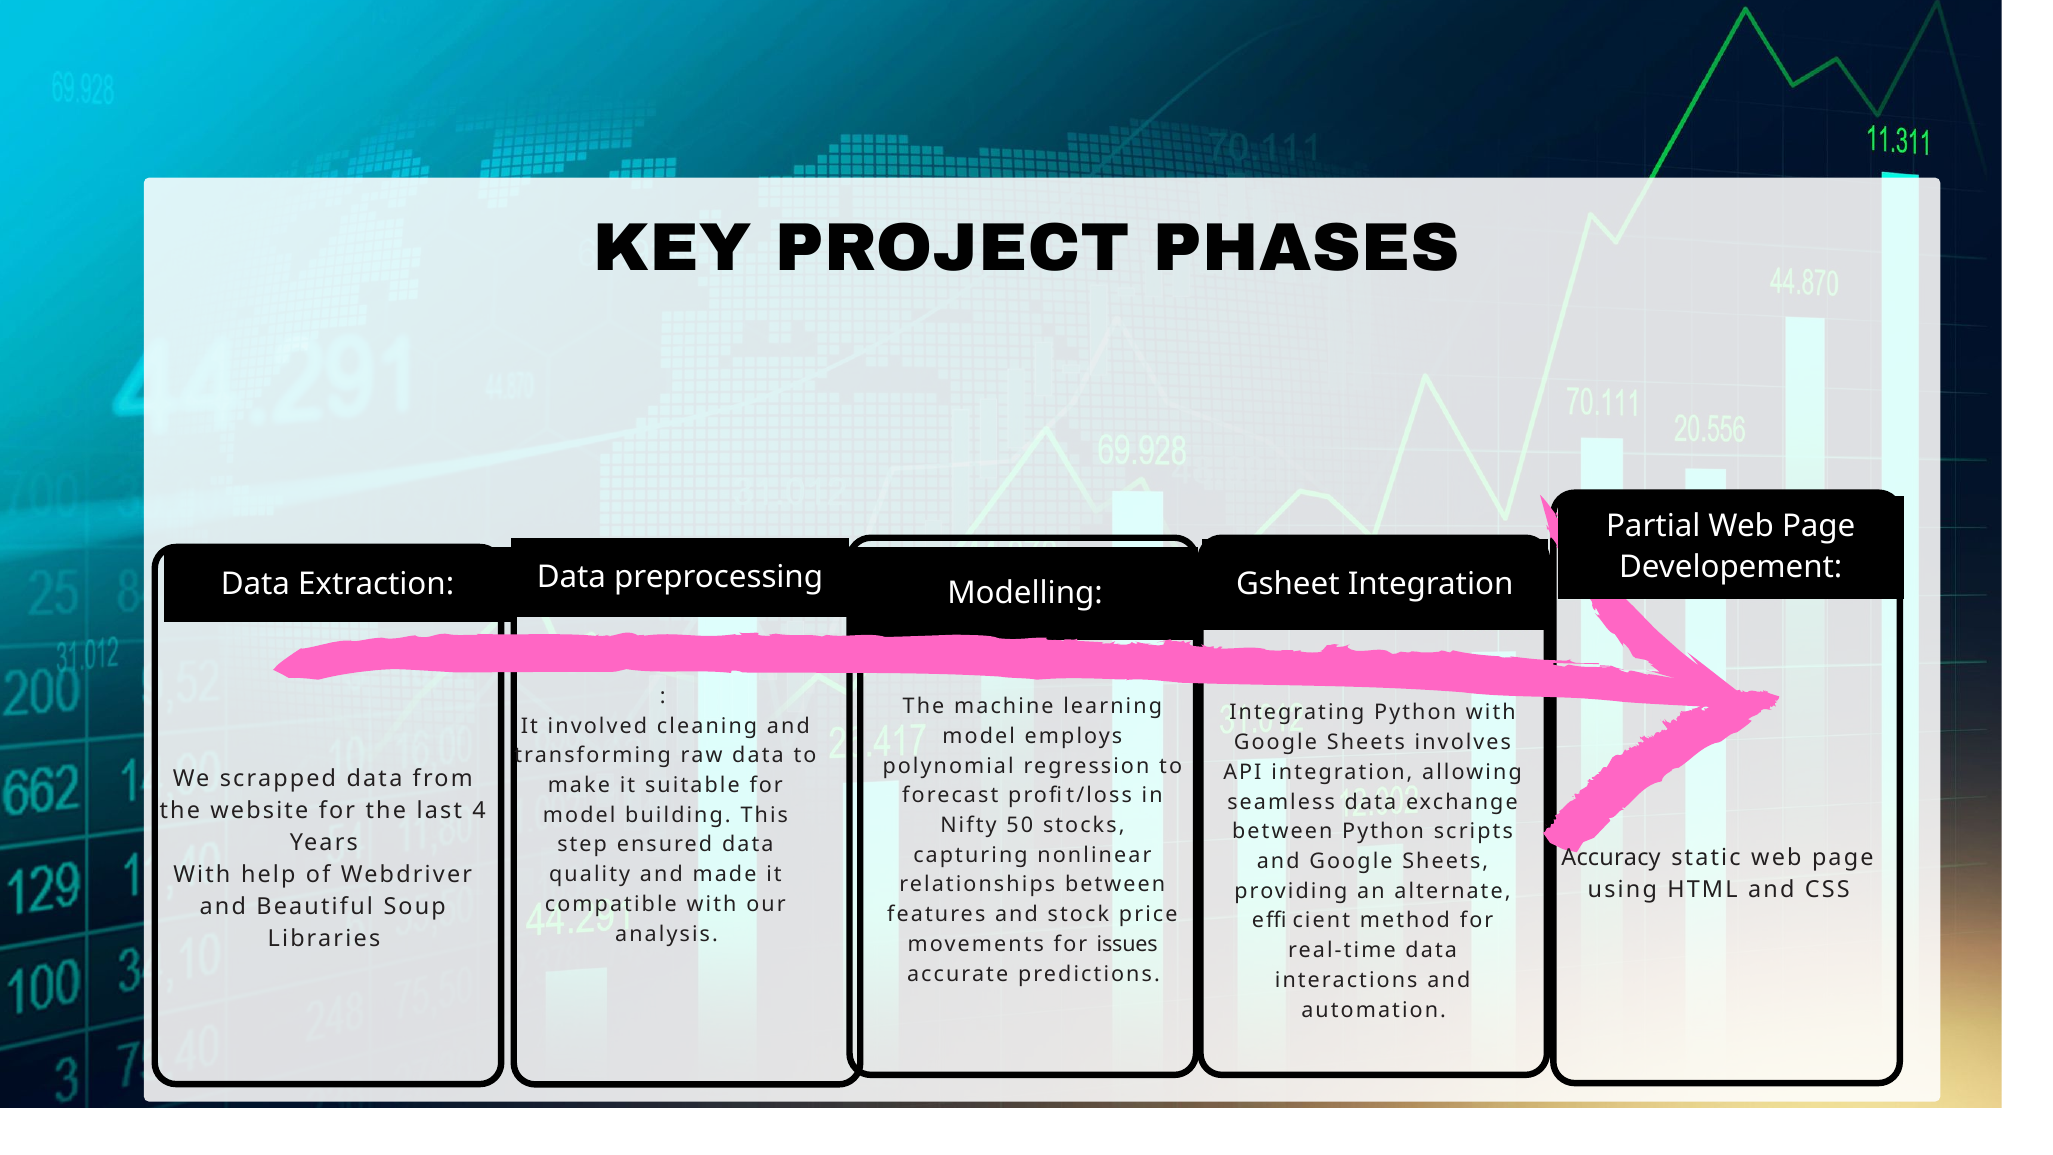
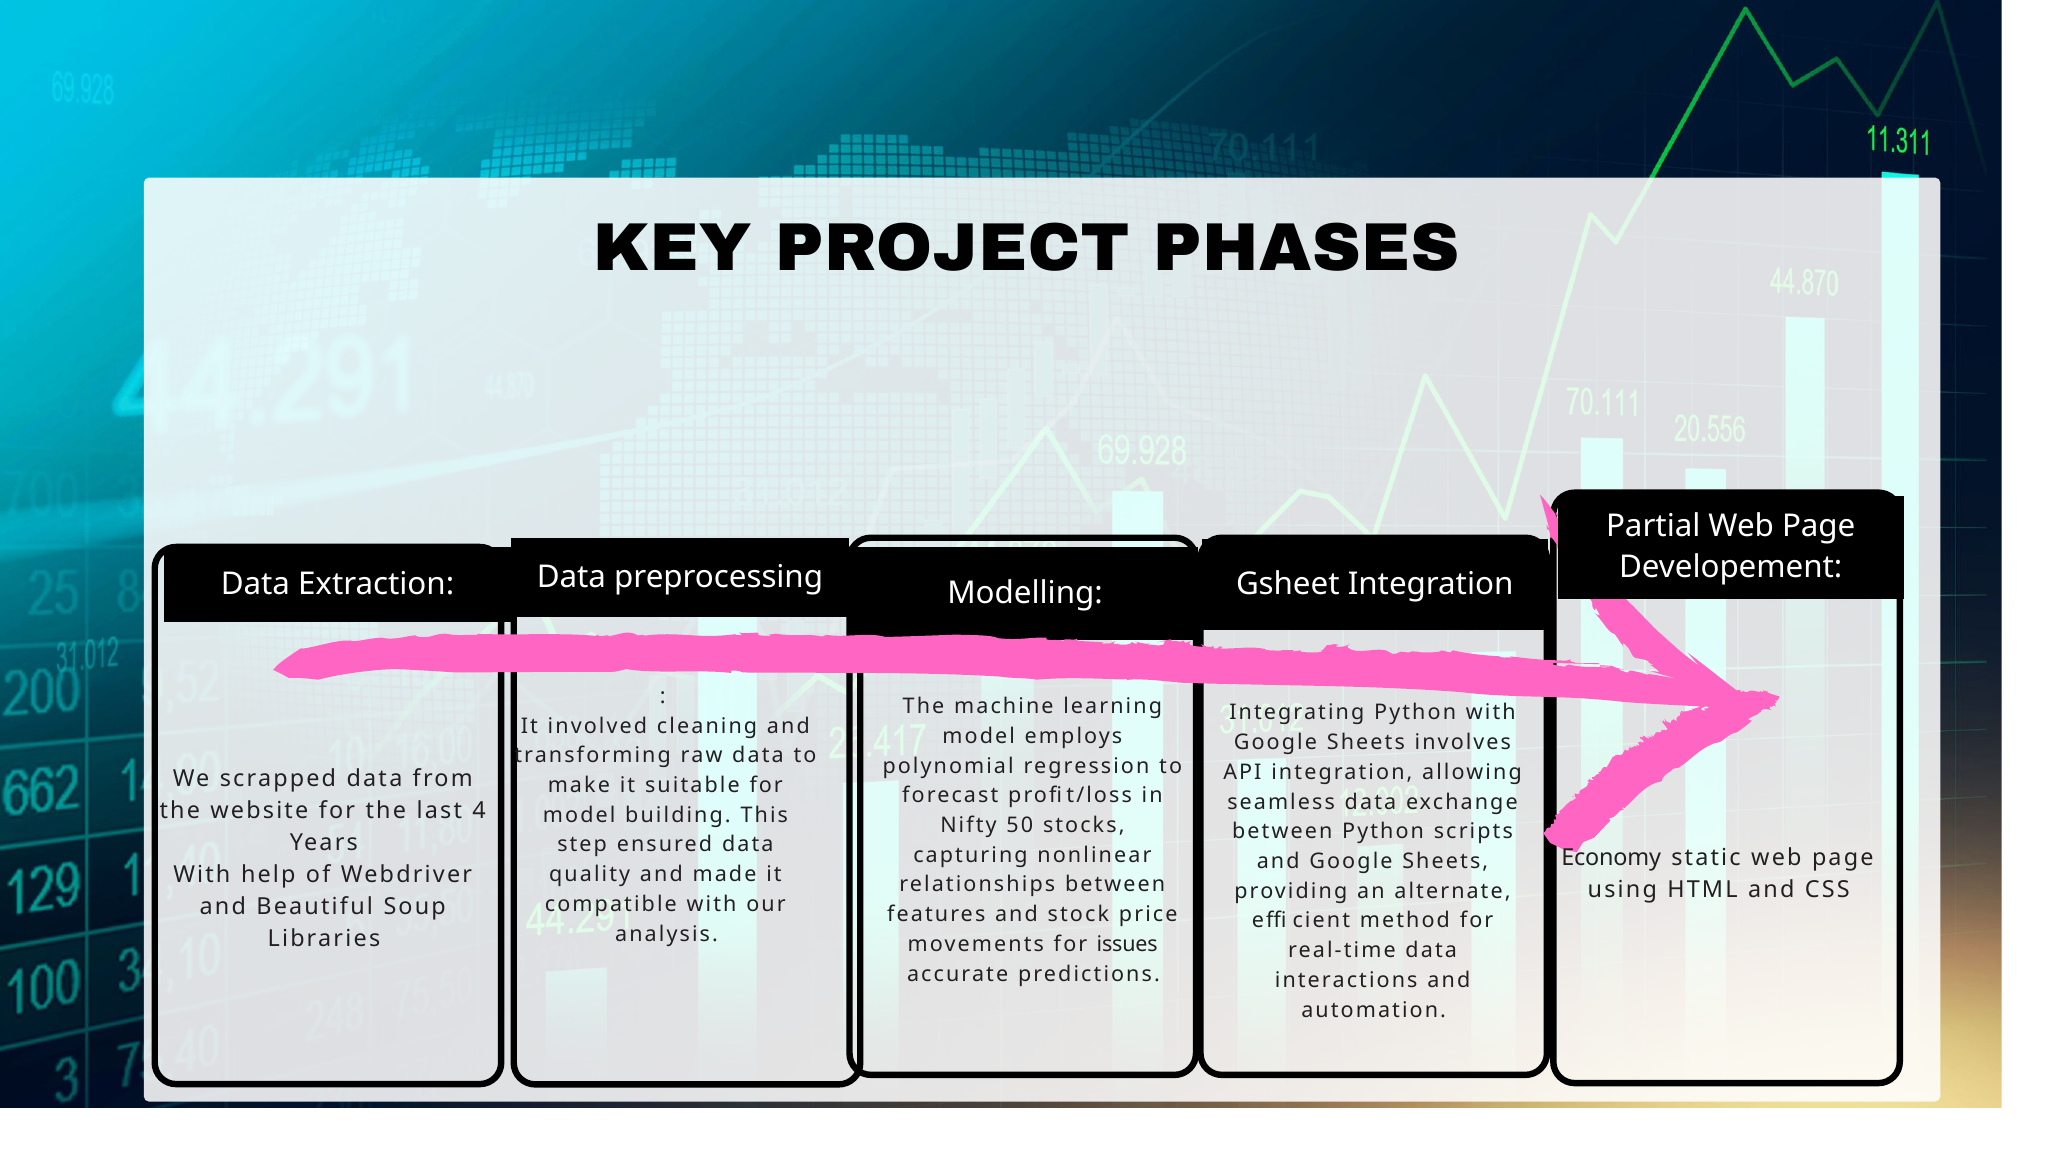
Accuracy: Accuracy -> Economy
